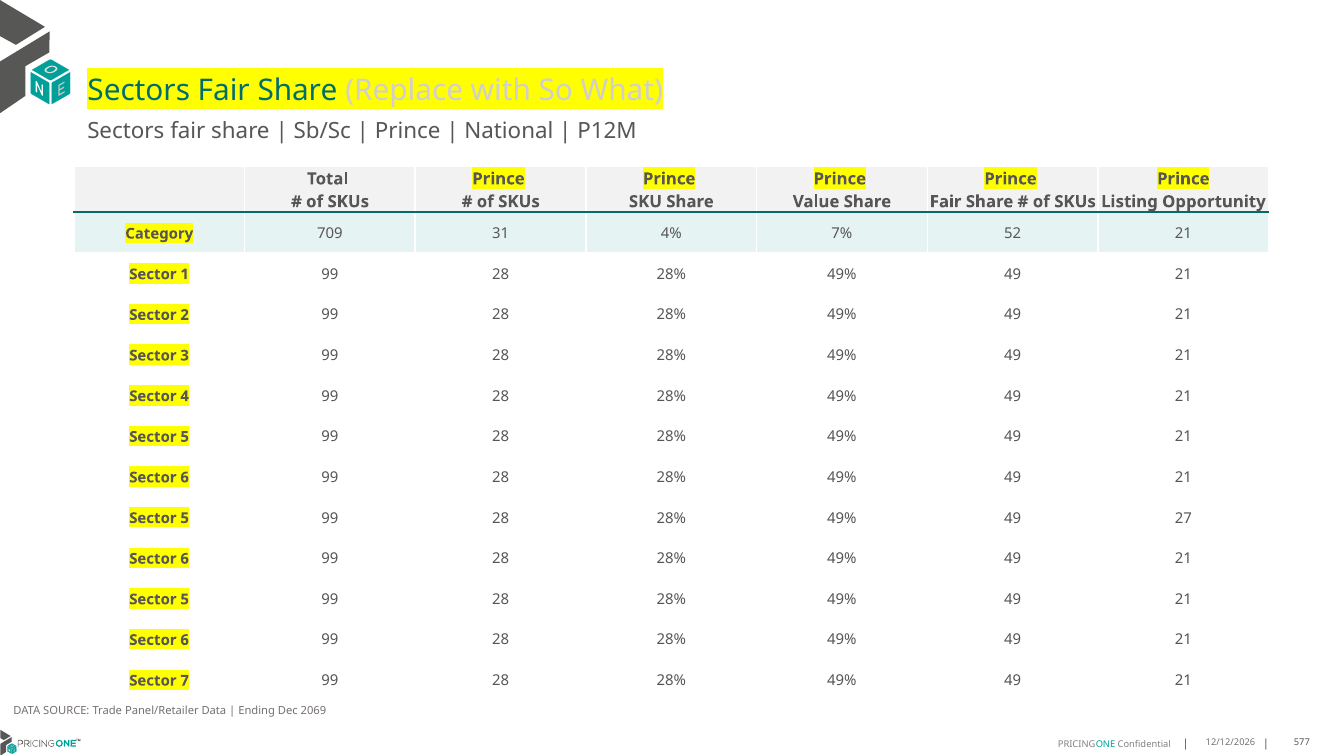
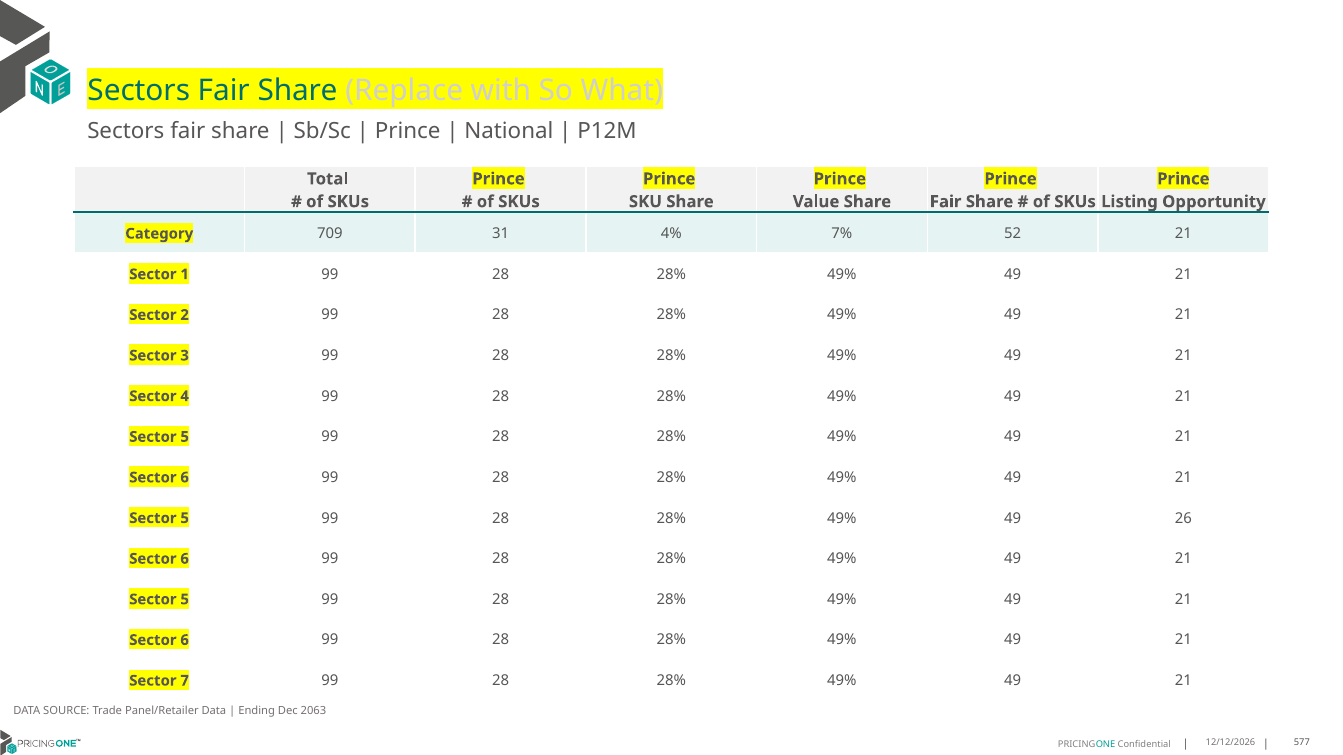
27: 27 -> 26
2069: 2069 -> 2063
